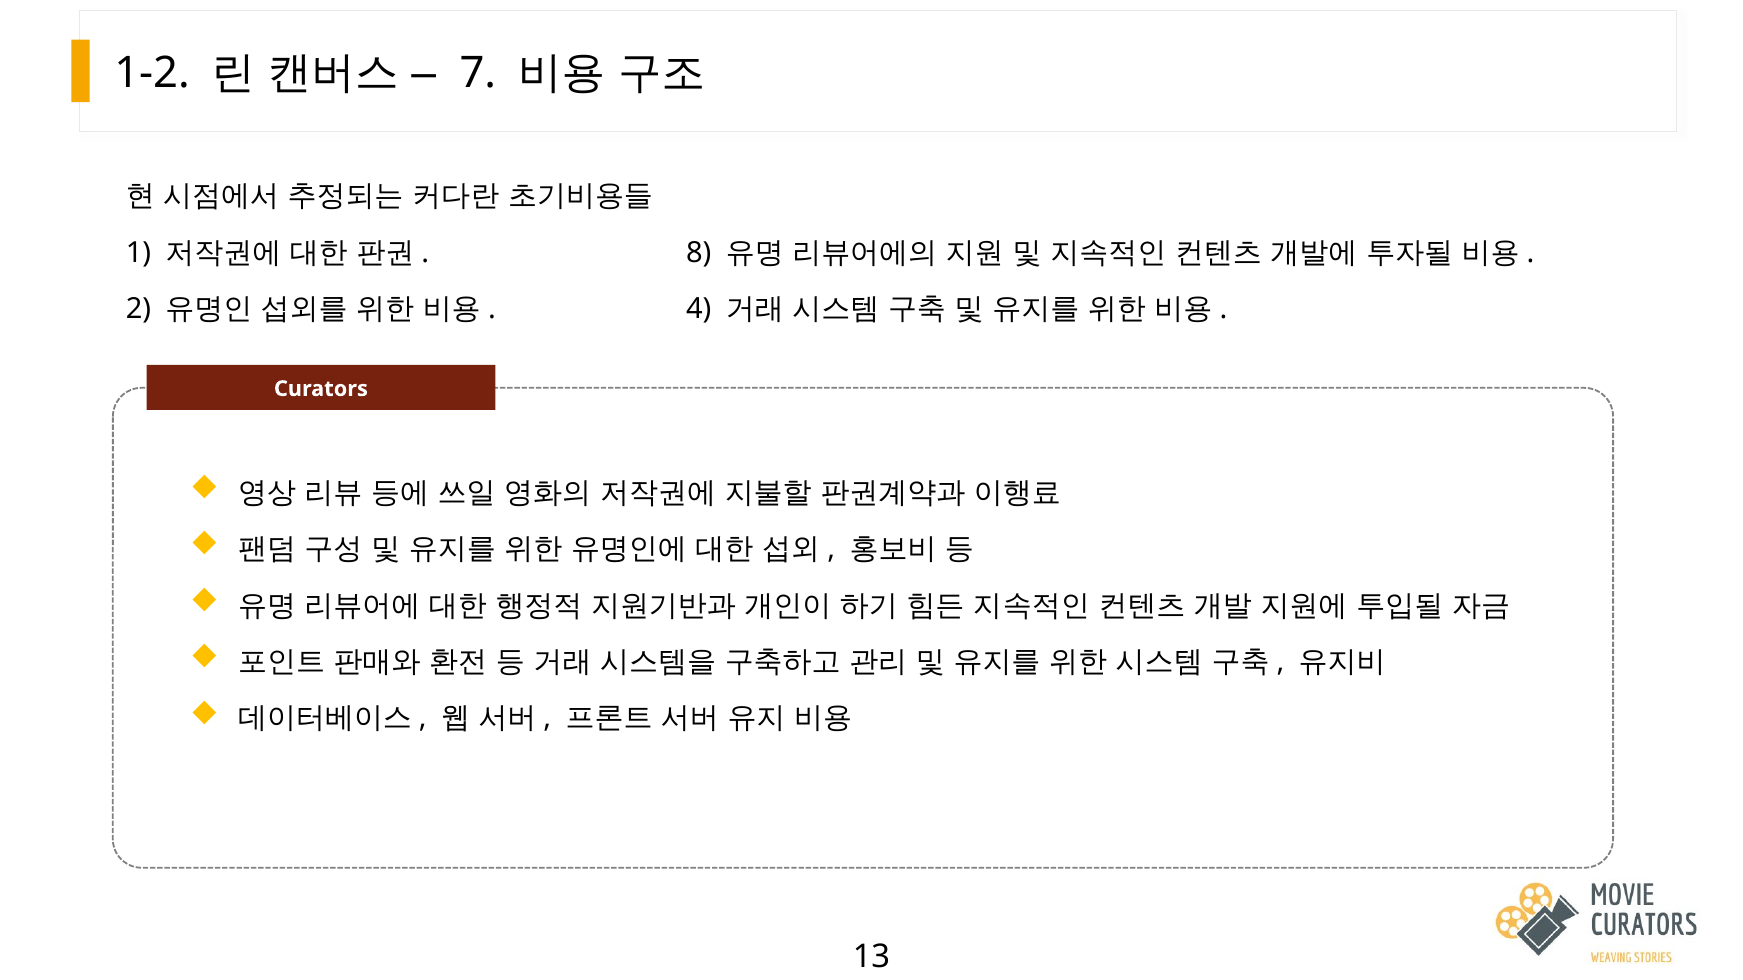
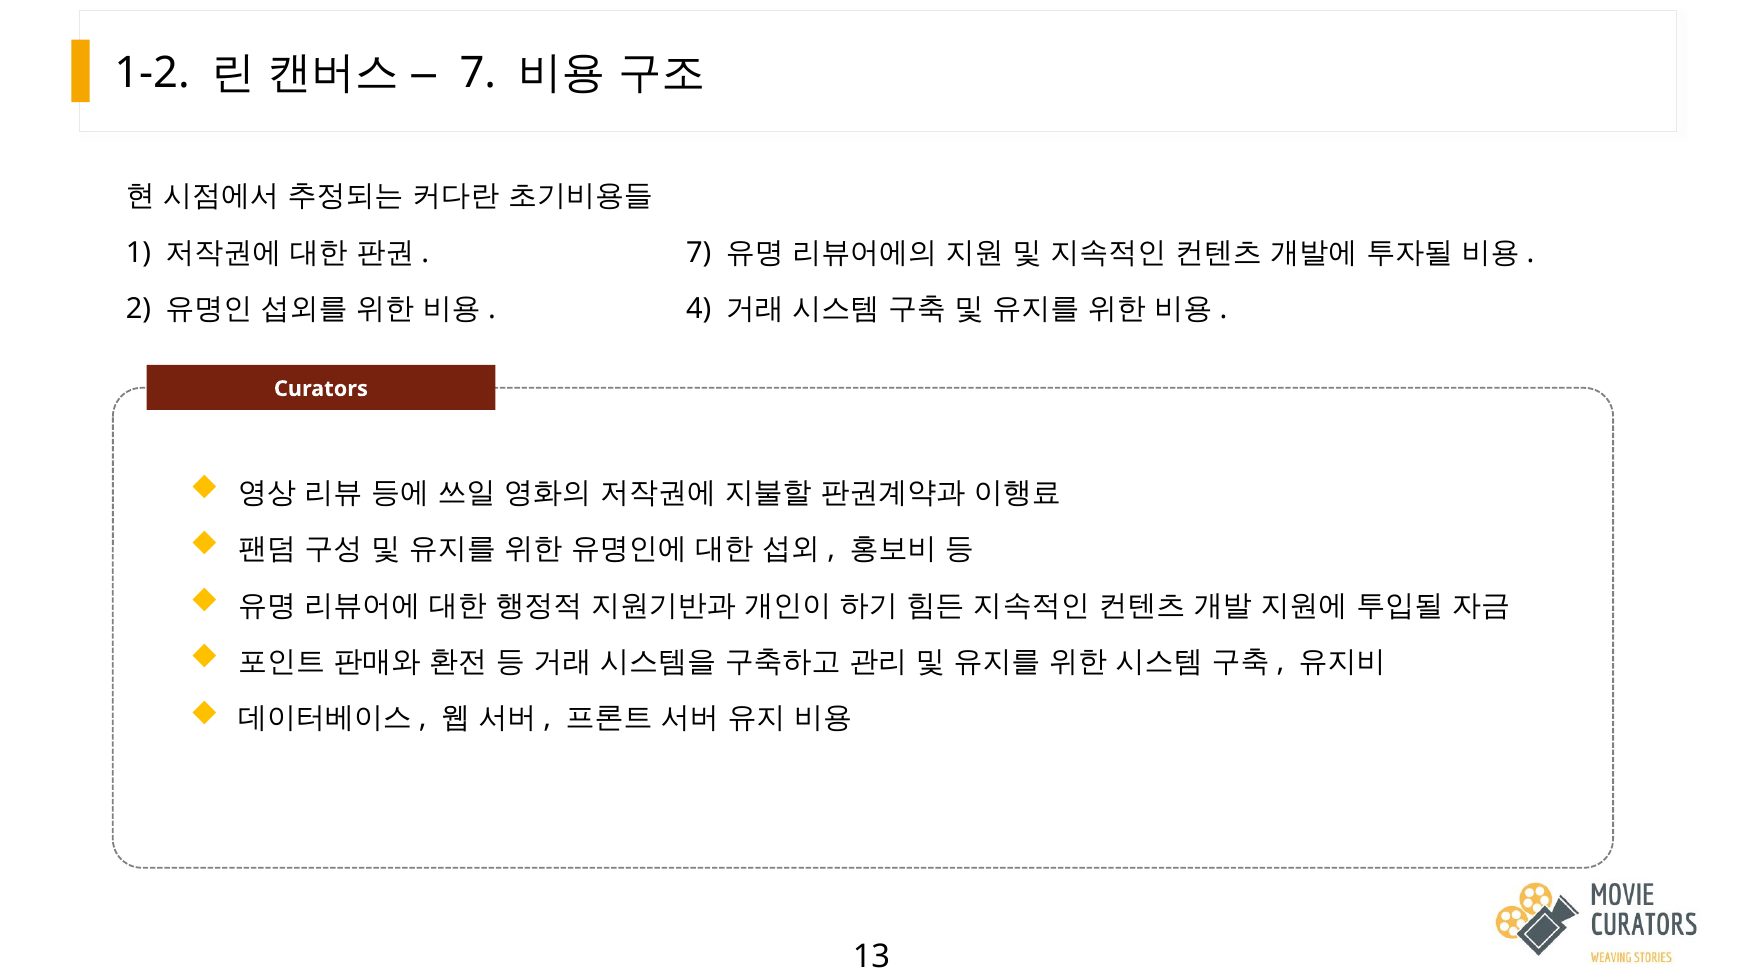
8 at (699, 253): 8 -> 7
